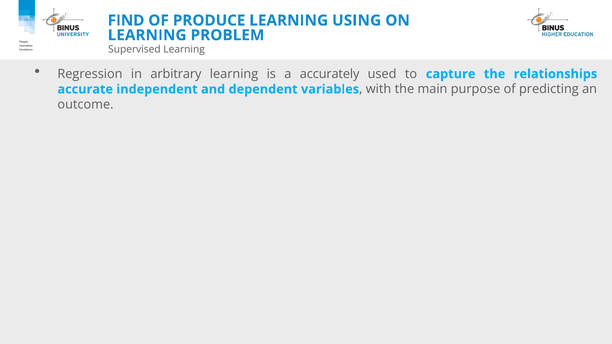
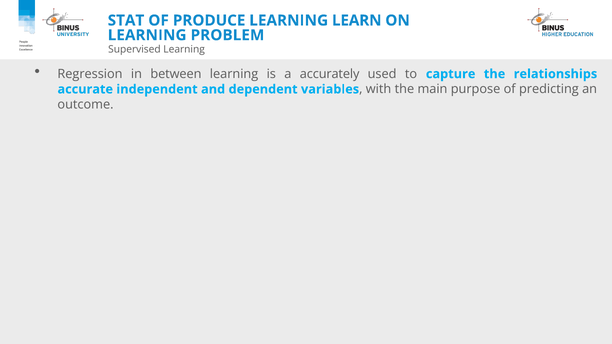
FIND: FIND -> STAT
USING: USING -> LEARN
arbitrary: arbitrary -> between
